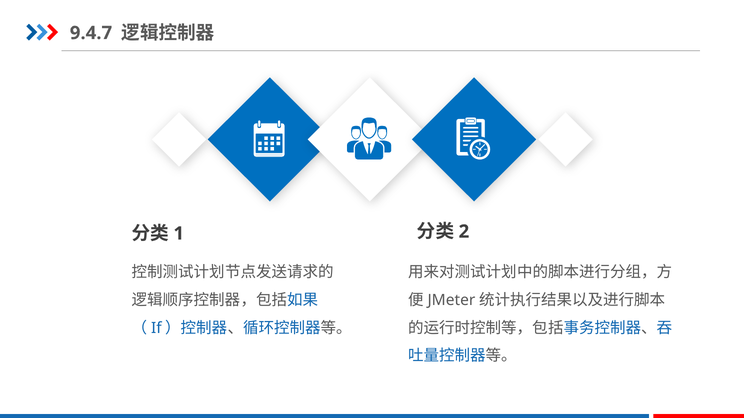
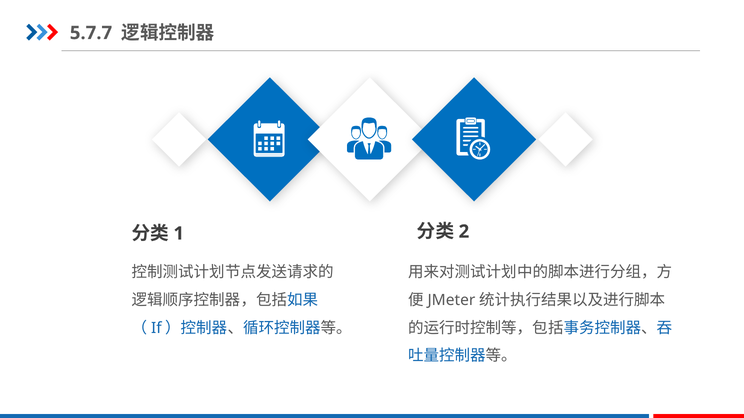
9.4.7: 9.4.7 -> 5.7.7
